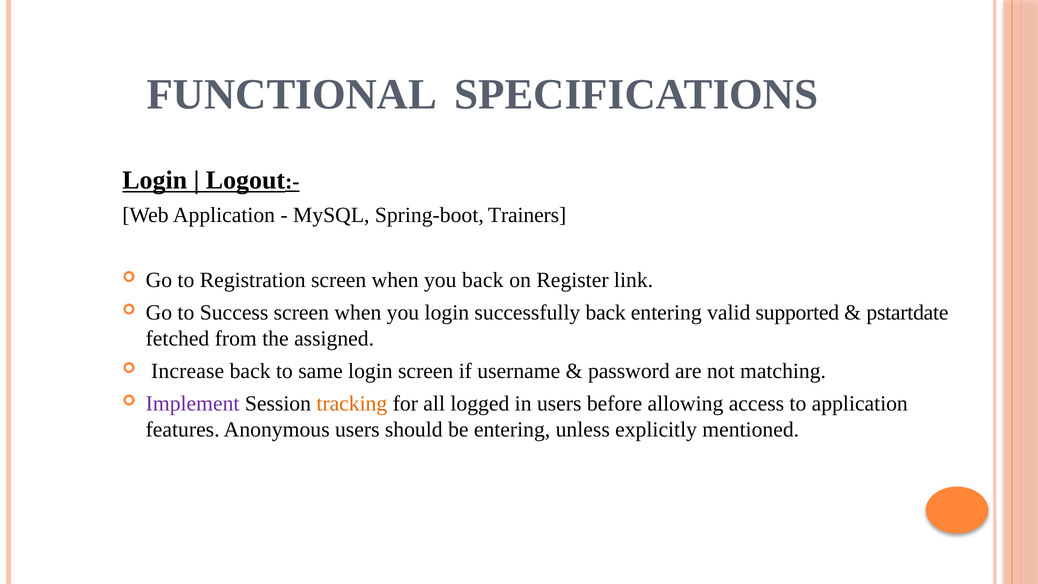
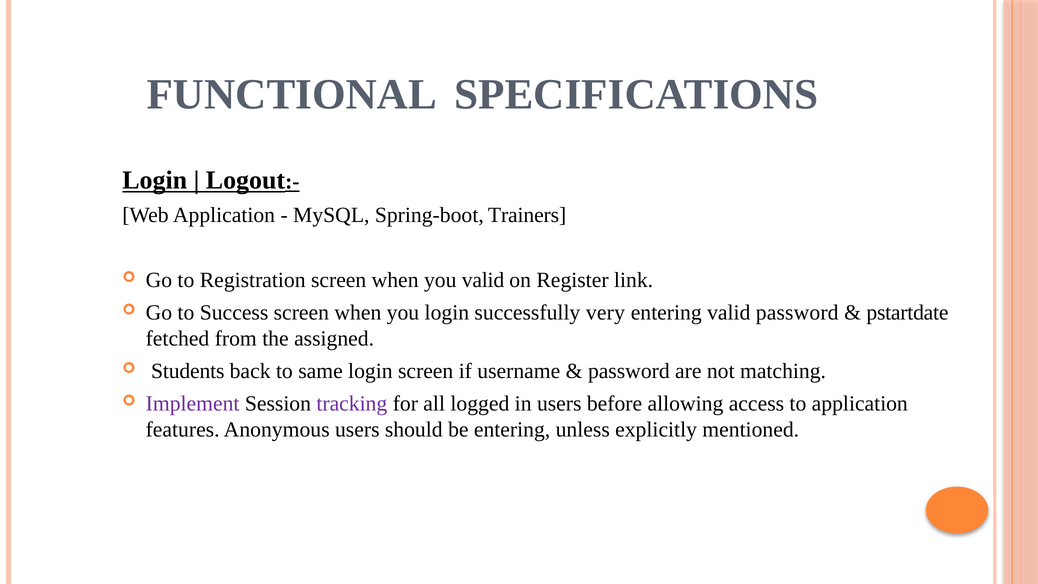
you back: back -> valid
successfully back: back -> very
valid supported: supported -> password
Increase: Increase -> Students
tracking colour: orange -> purple
